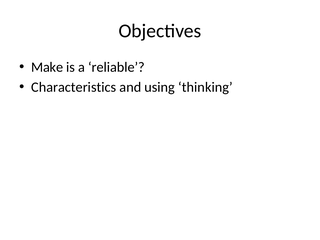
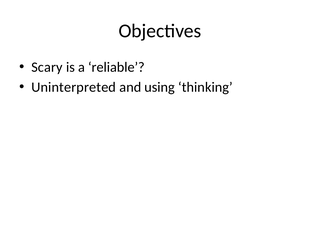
Make: Make -> Scary
Characteristics: Characteristics -> Uninterpreted
